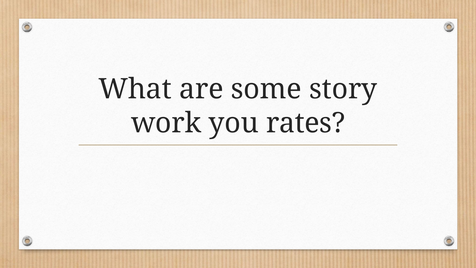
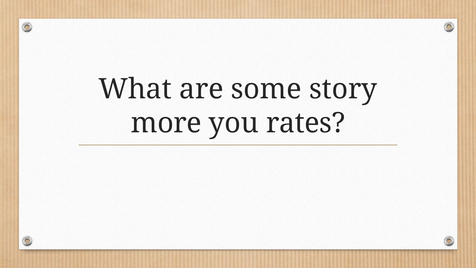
work: work -> more
